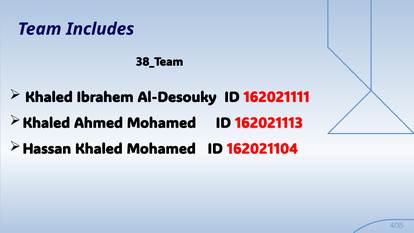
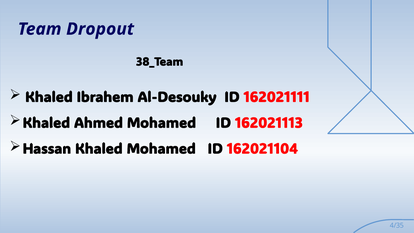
Includes: Includes -> Dropout
